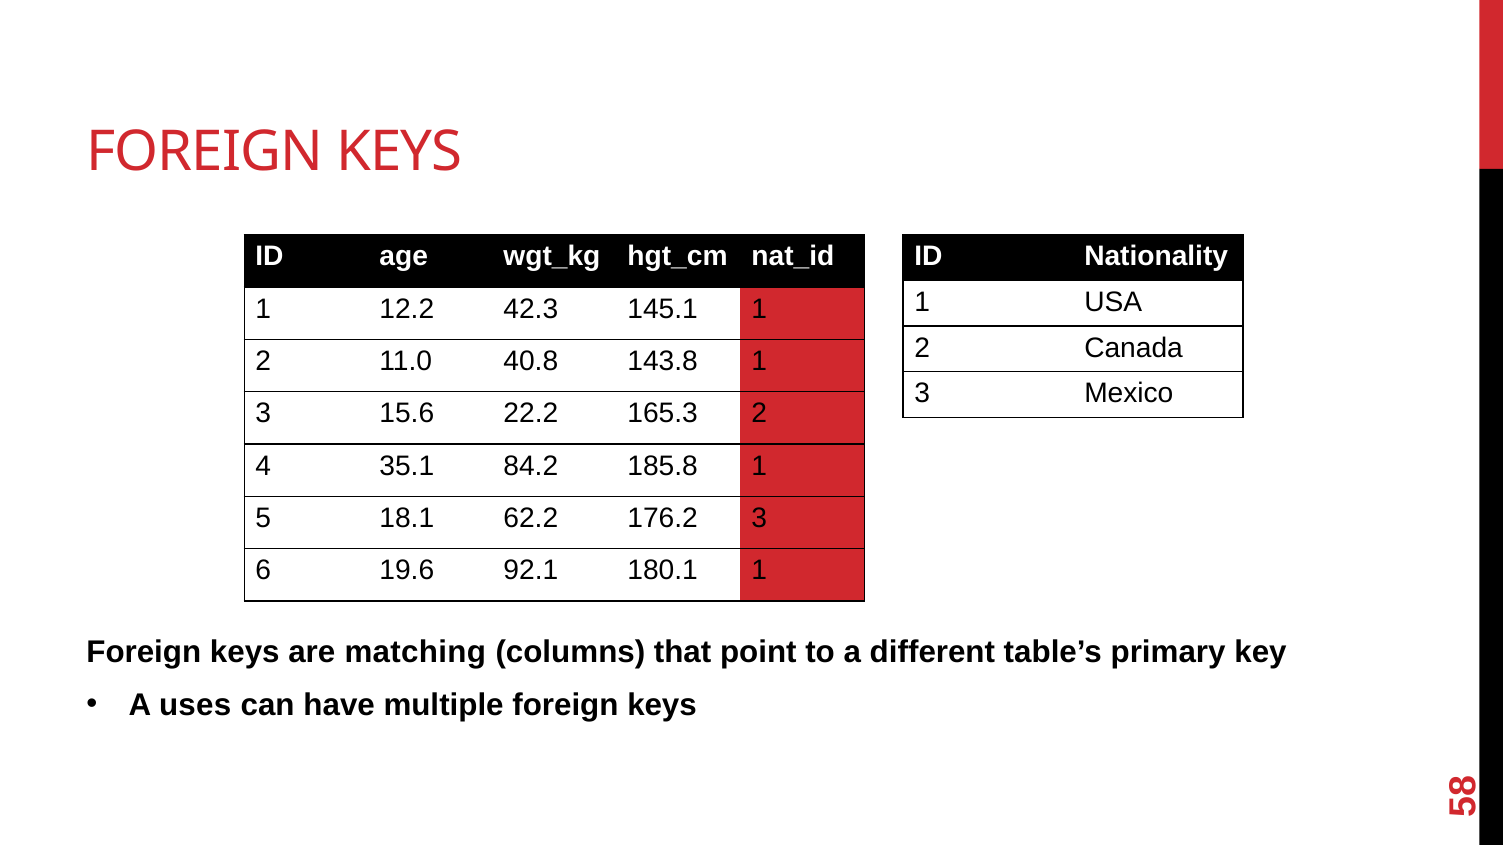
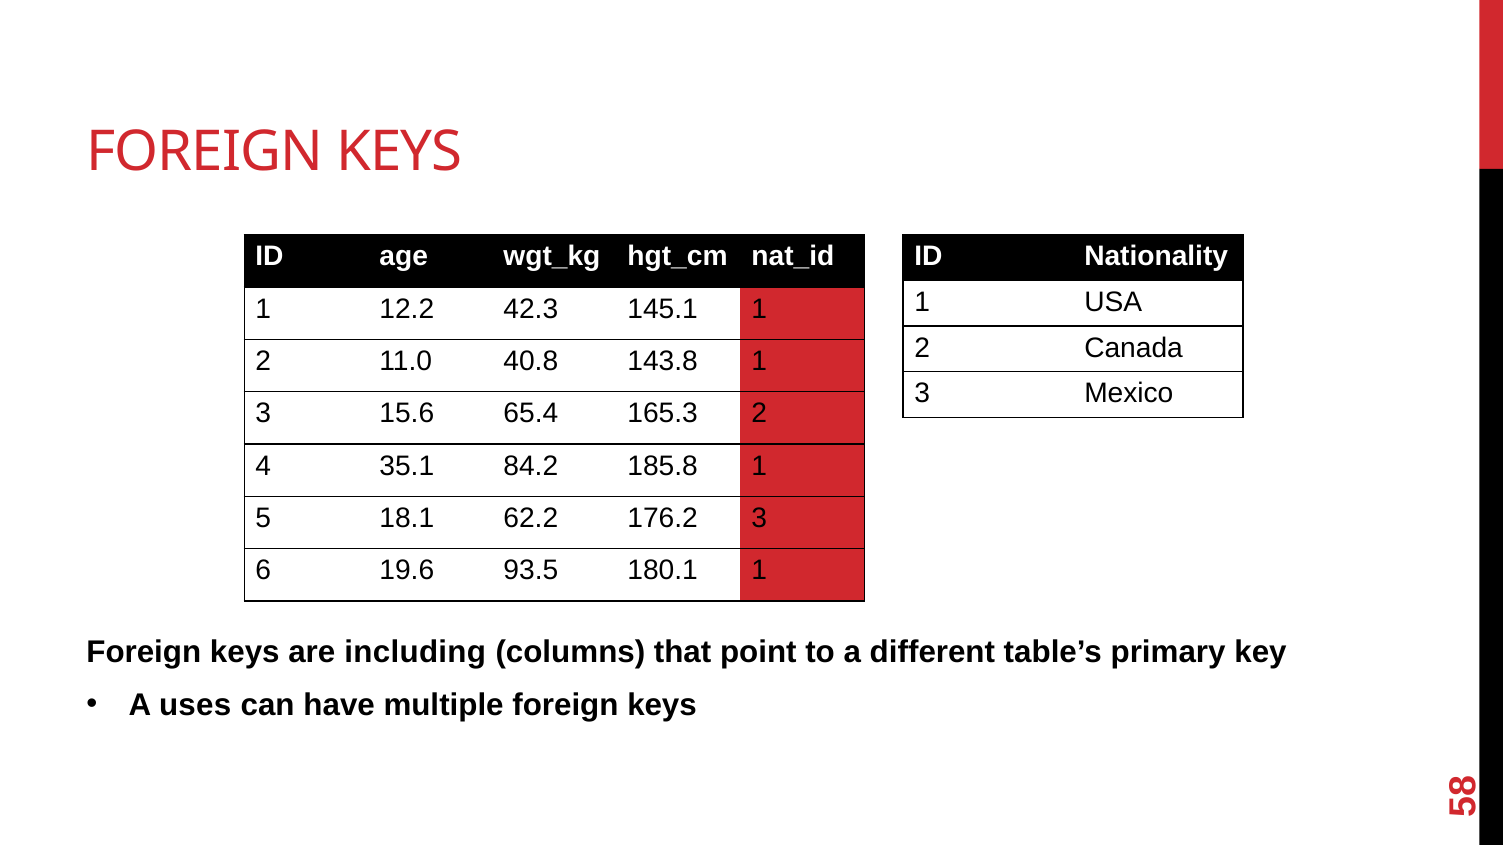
22.2: 22.2 -> 65.4
92.1: 92.1 -> 93.5
matching: matching -> including
